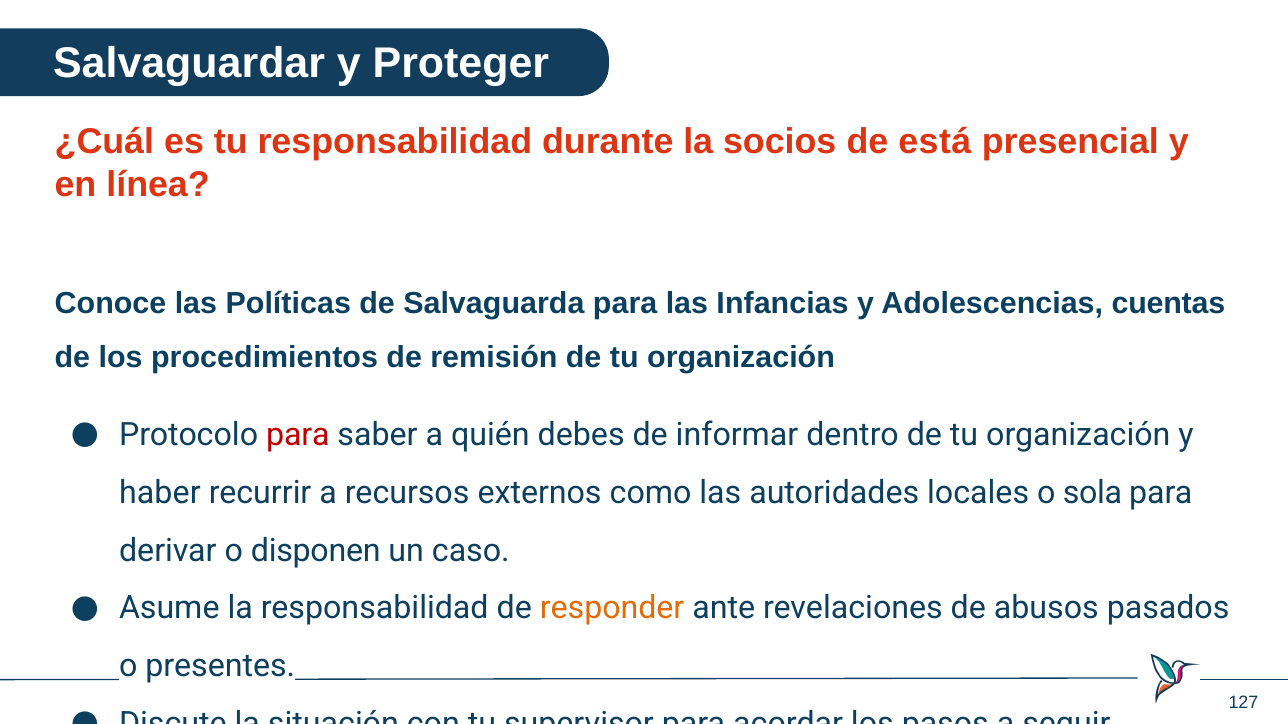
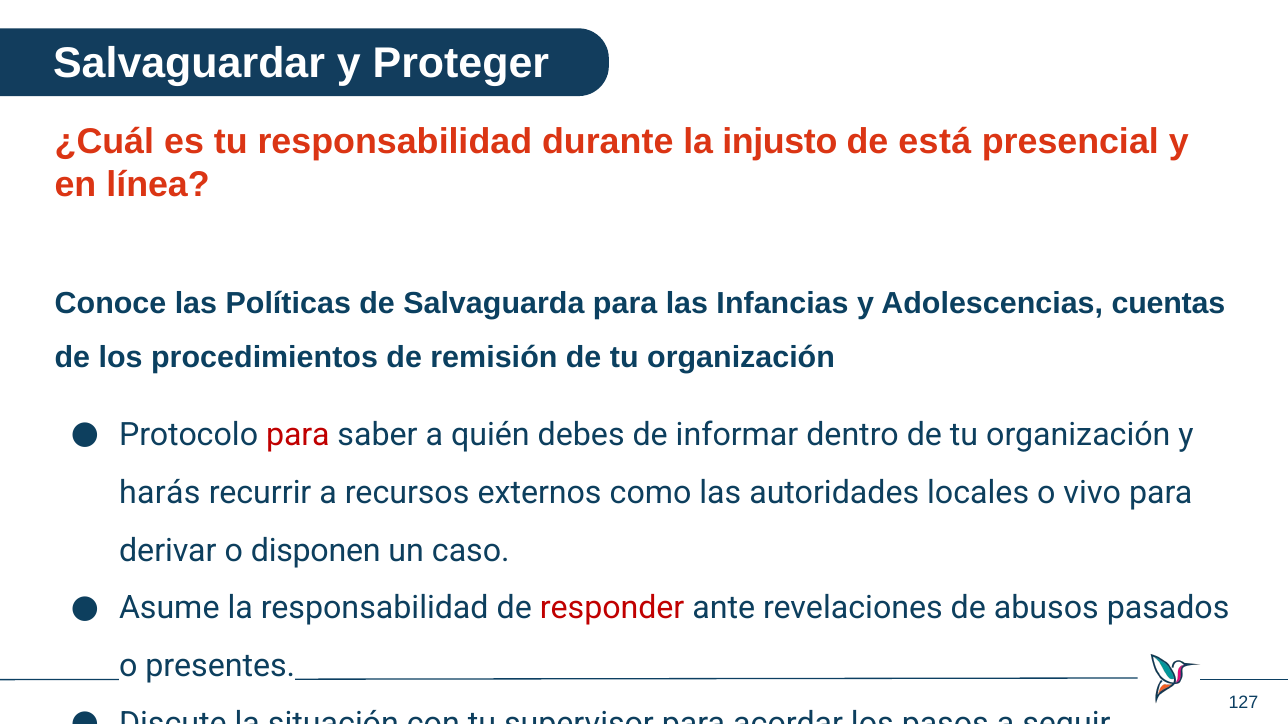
socios: socios -> injusto
haber: haber -> harás
locales o sola: sola -> vivo
responder colour: orange -> red
